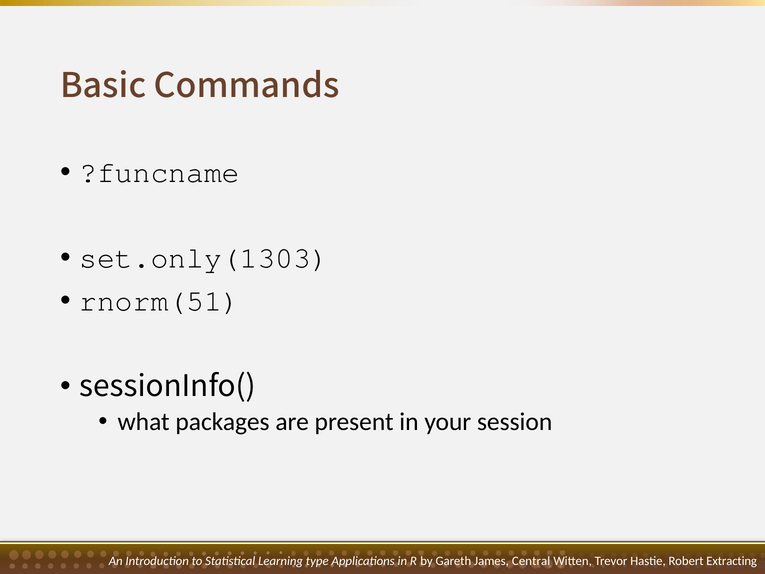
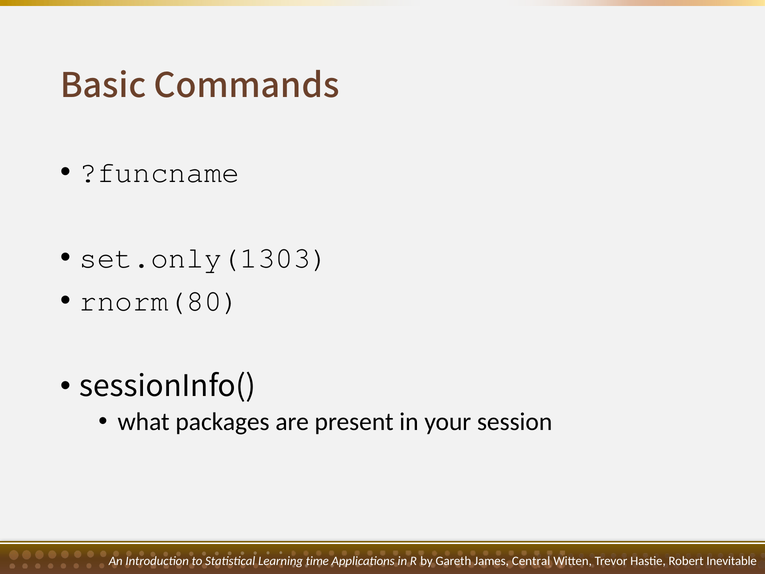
rnorm(51: rnorm(51 -> rnorm(80
type: type -> time
Extracting: Extracting -> Inevitable
